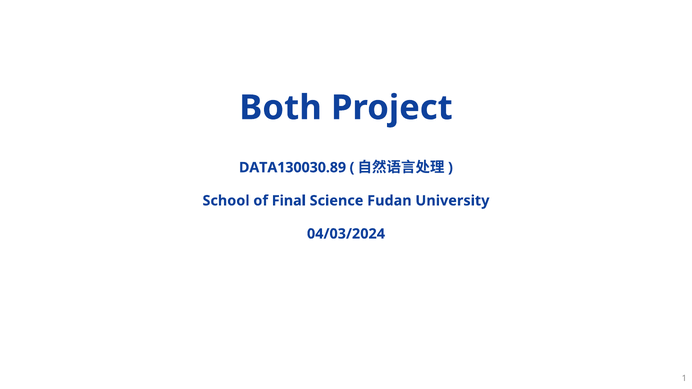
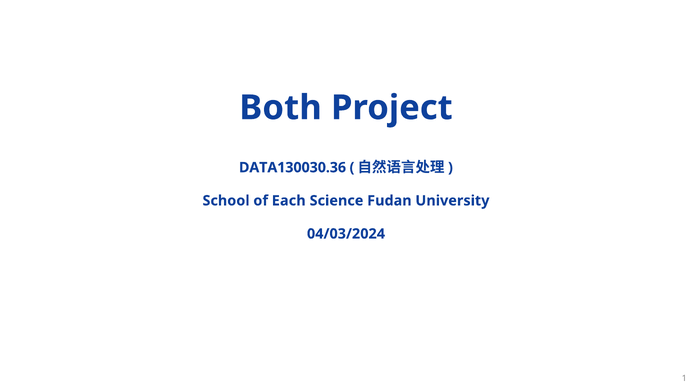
DATA130030.89: DATA130030.89 -> DATA130030.36
Final: Final -> Each
